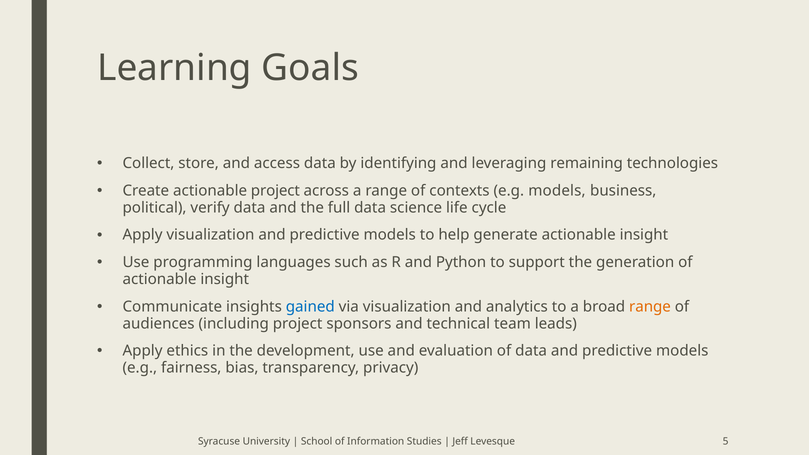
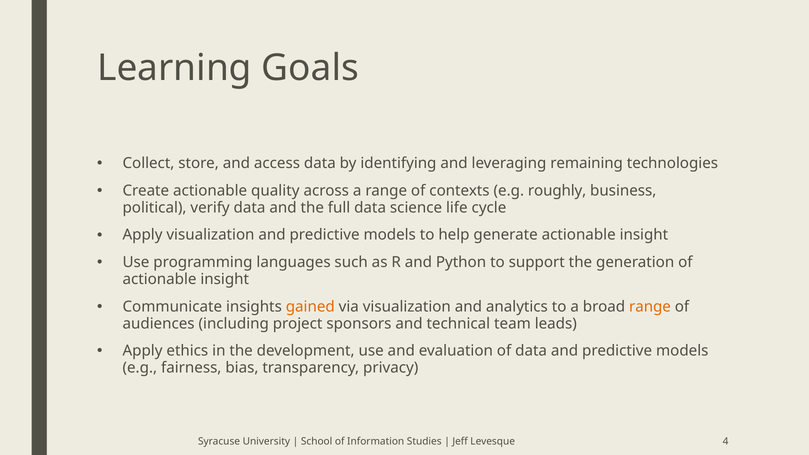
actionable project: project -> quality
e.g models: models -> roughly
gained colour: blue -> orange
5: 5 -> 4
